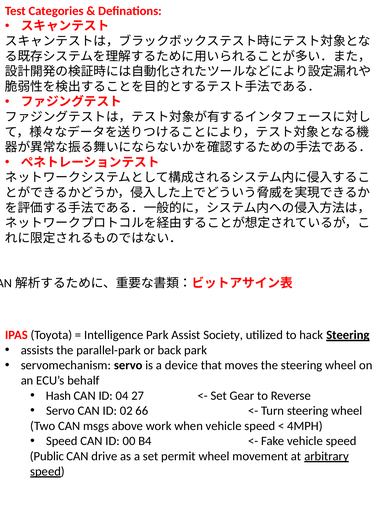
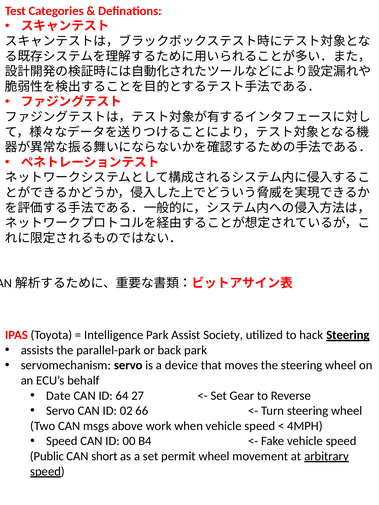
Hash: Hash -> Date
04: 04 -> 64
drive: drive -> short
